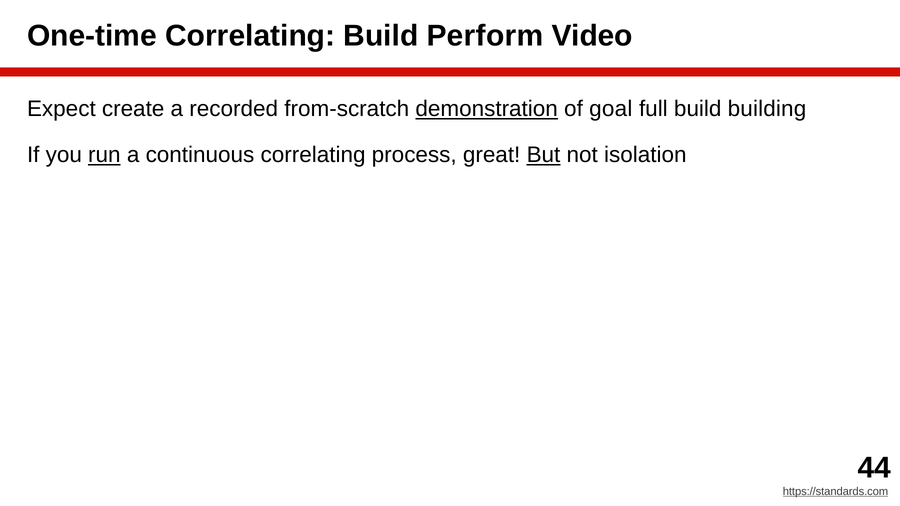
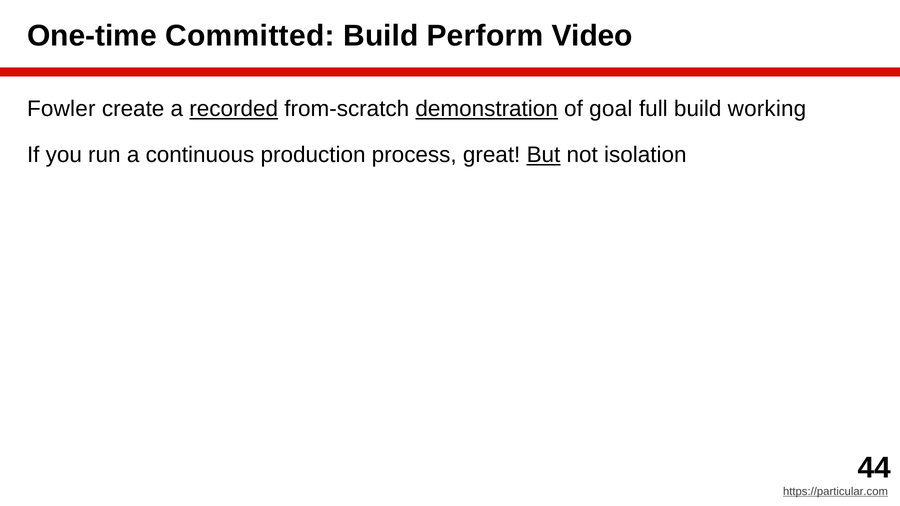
One-time Correlating: Correlating -> Committed
Expect: Expect -> Fowler
recorded underline: none -> present
building: building -> working
run underline: present -> none
continuous correlating: correlating -> production
https://standards.com: https://standards.com -> https://particular.com
